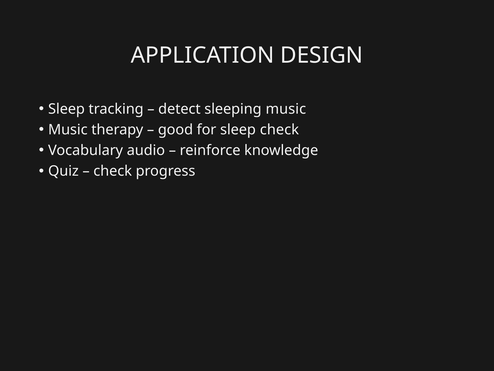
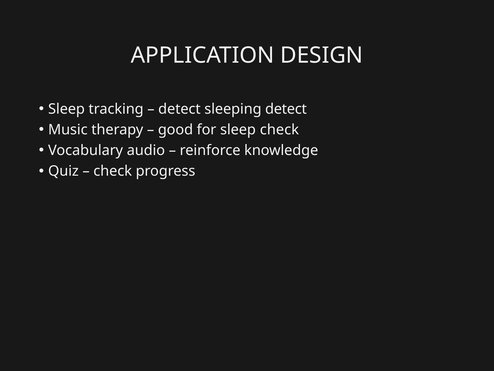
sleeping music: music -> detect
